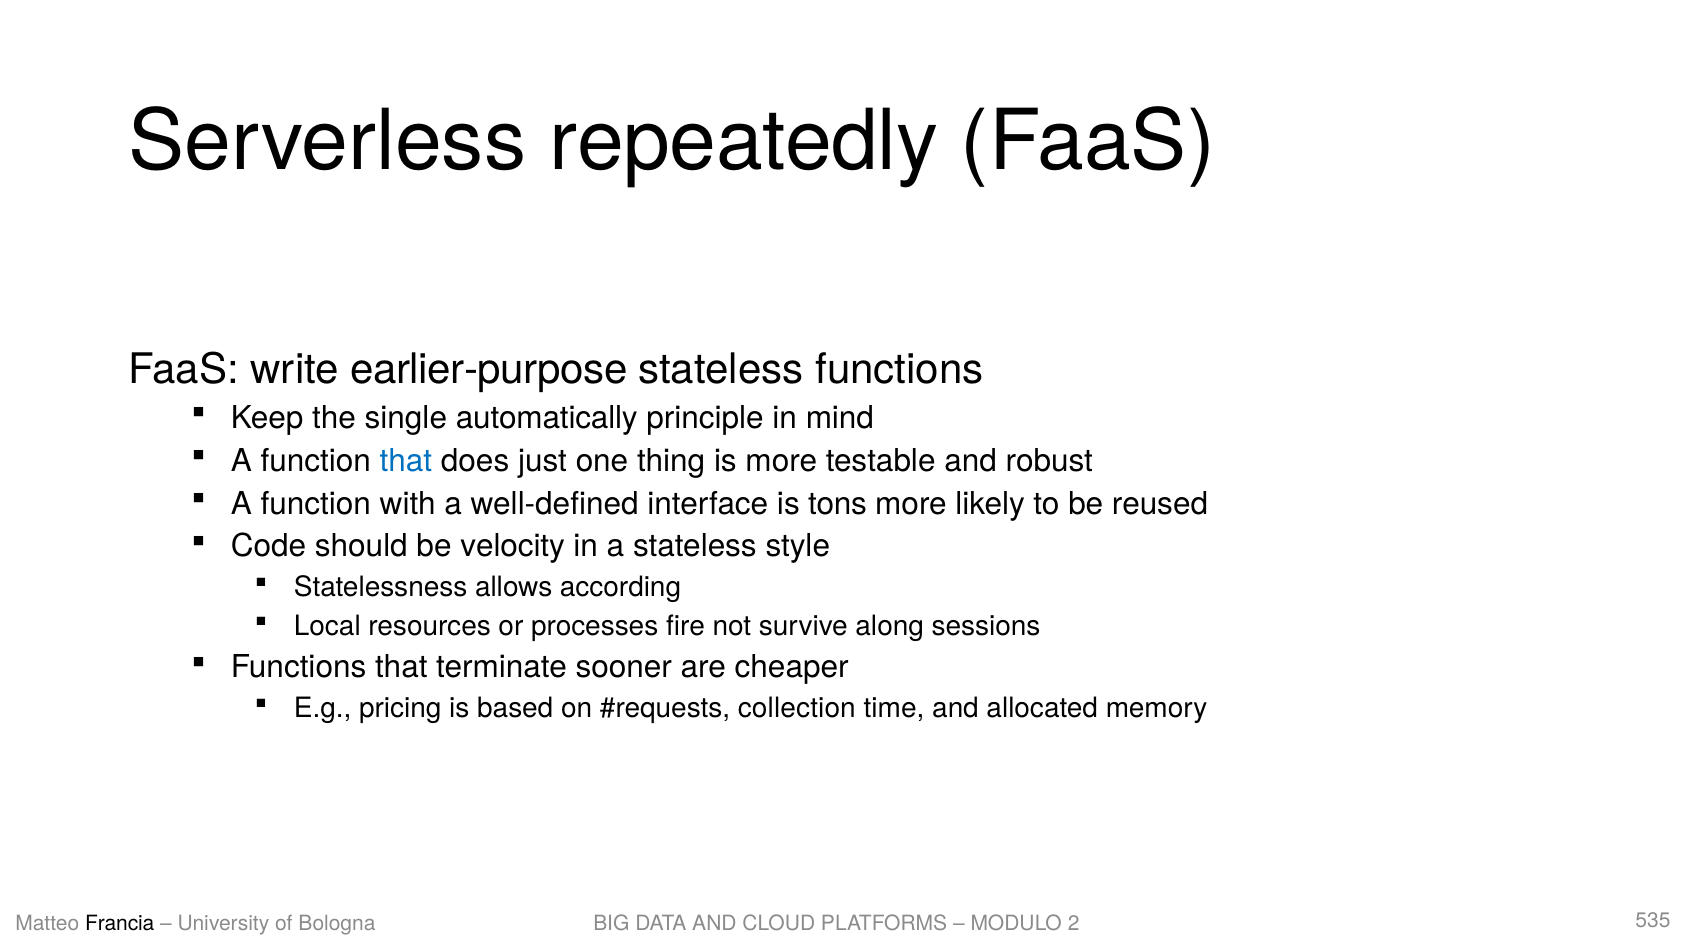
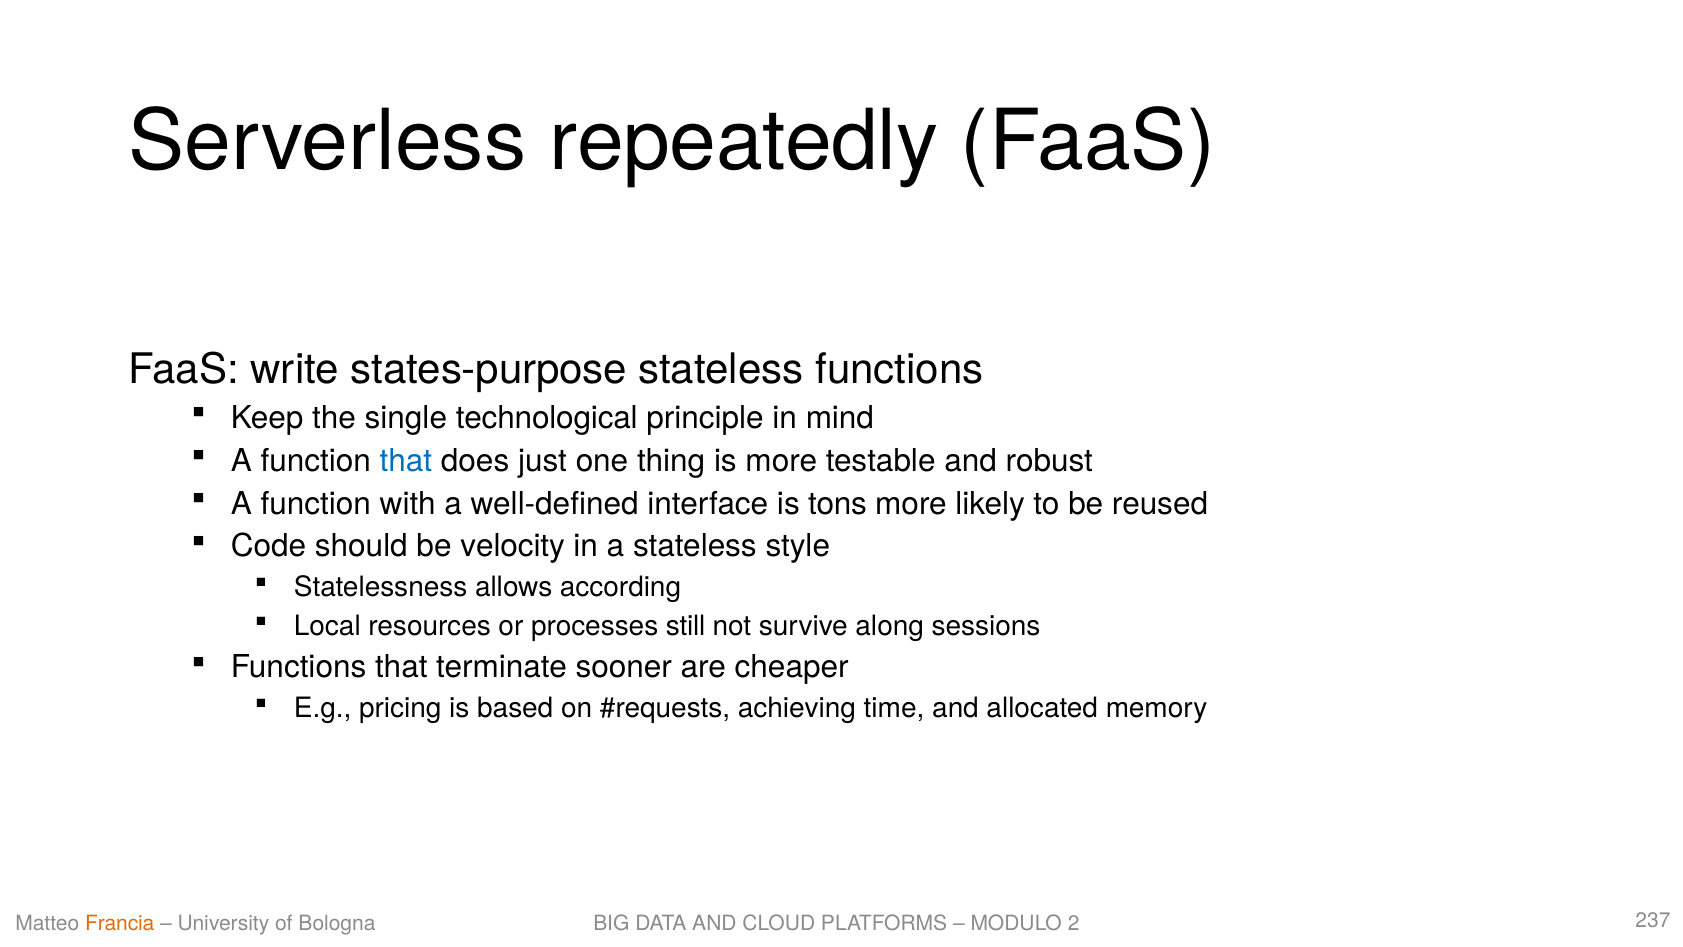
earlier-purpose: earlier-purpose -> states-purpose
automatically: automatically -> technological
fire: fire -> still
collection: collection -> achieving
Francia colour: black -> orange
535: 535 -> 237
